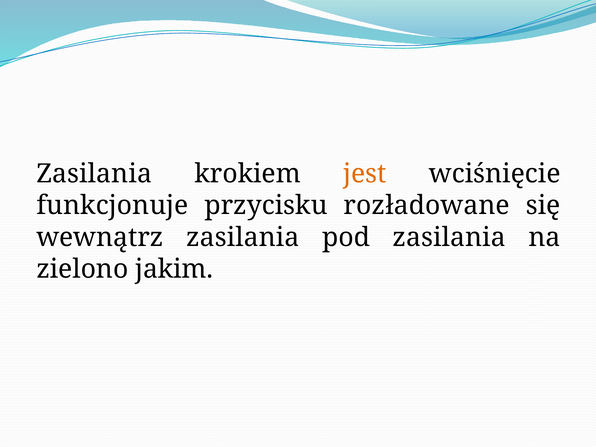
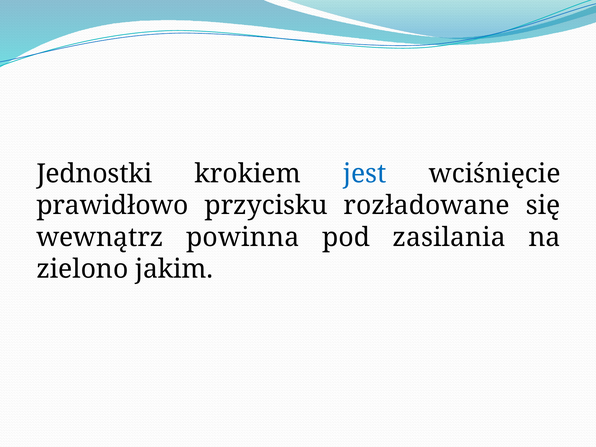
Zasilania at (94, 174): Zasilania -> Jednostki
jest colour: orange -> blue
funkcjonuje: funkcjonuje -> prawidłowo
wewnątrz zasilania: zasilania -> powinna
